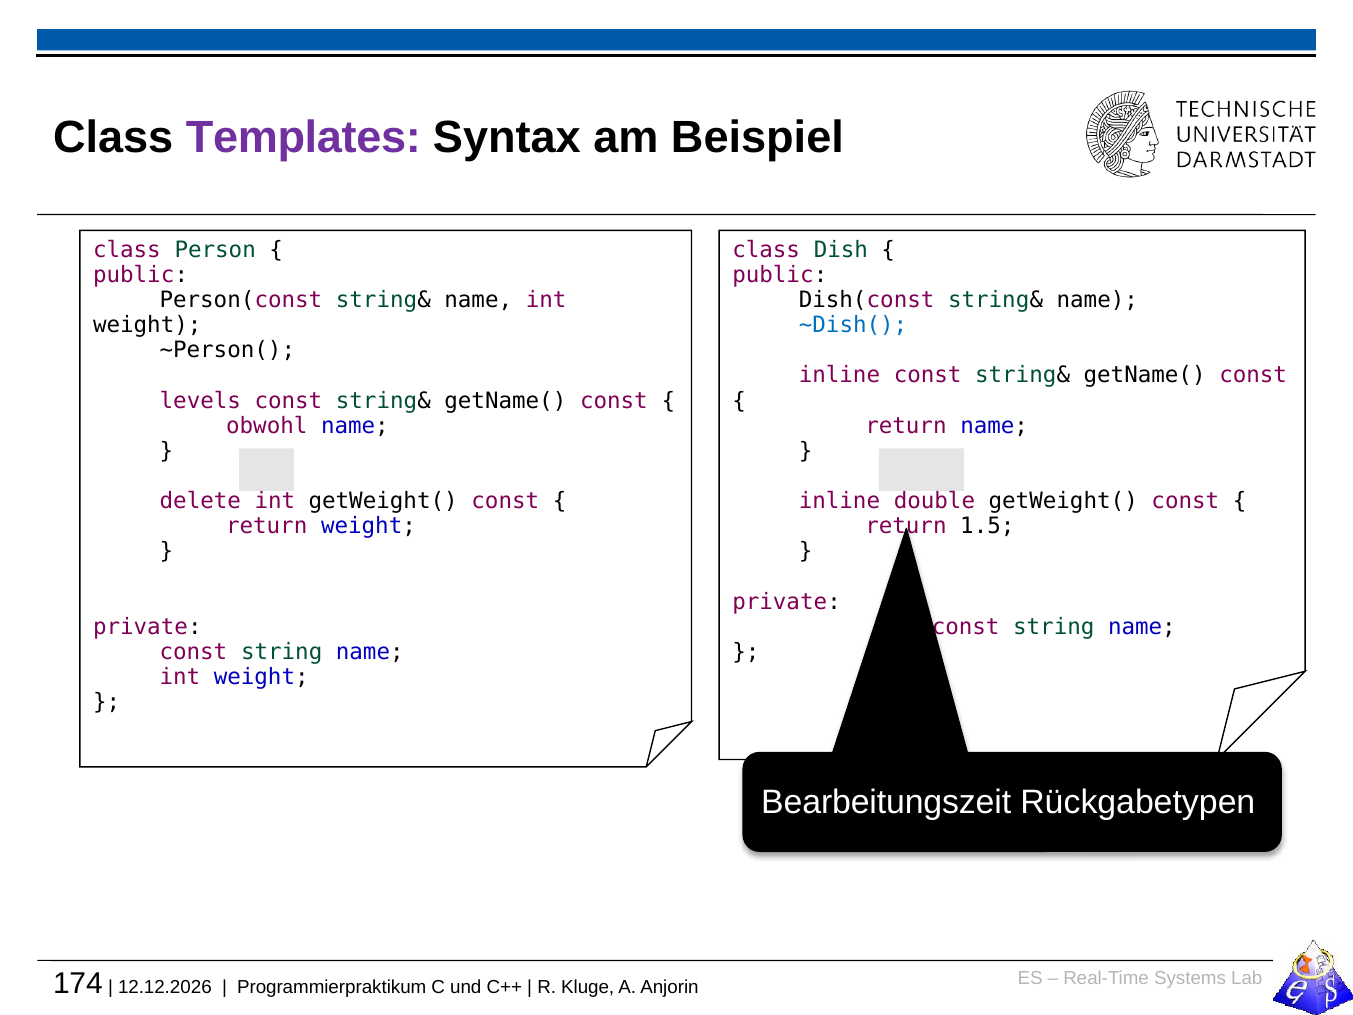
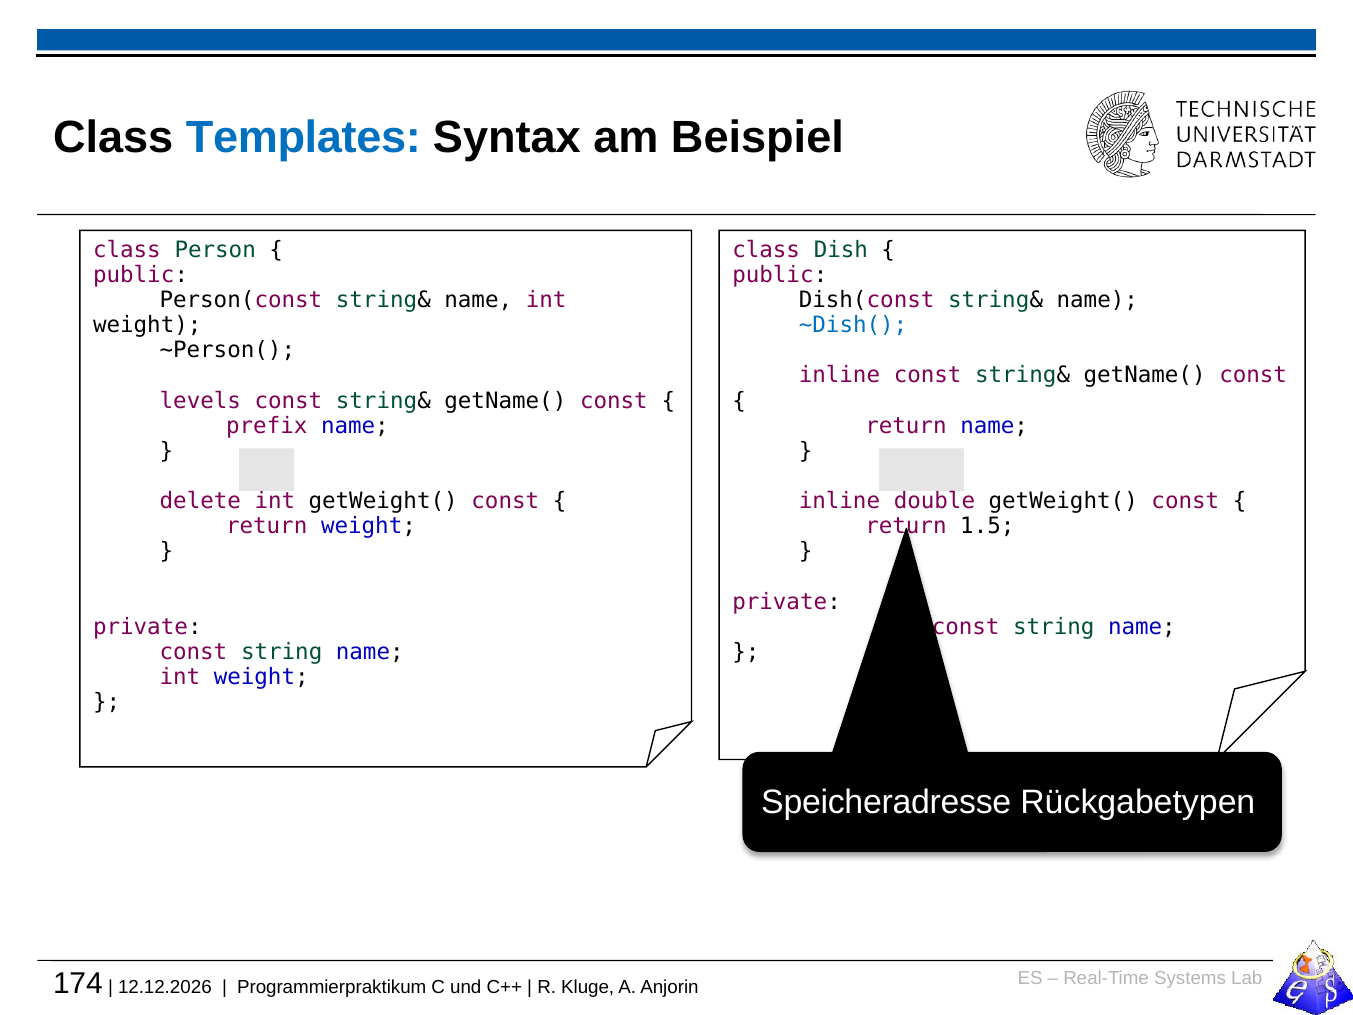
Templates colour: purple -> blue
obwohl: obwohl -> prefix
Bearbeitungszeit: Bearbeitungszeit -> Speicheradresse
